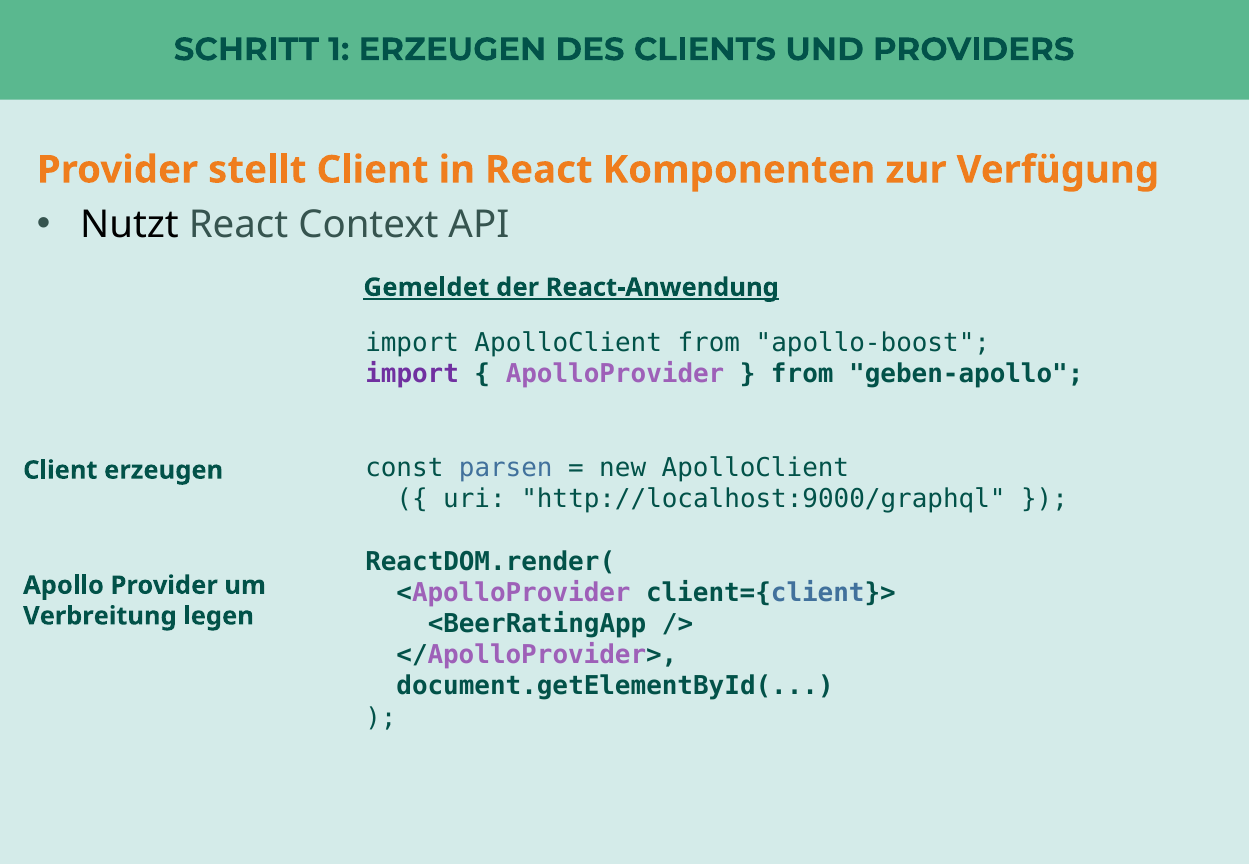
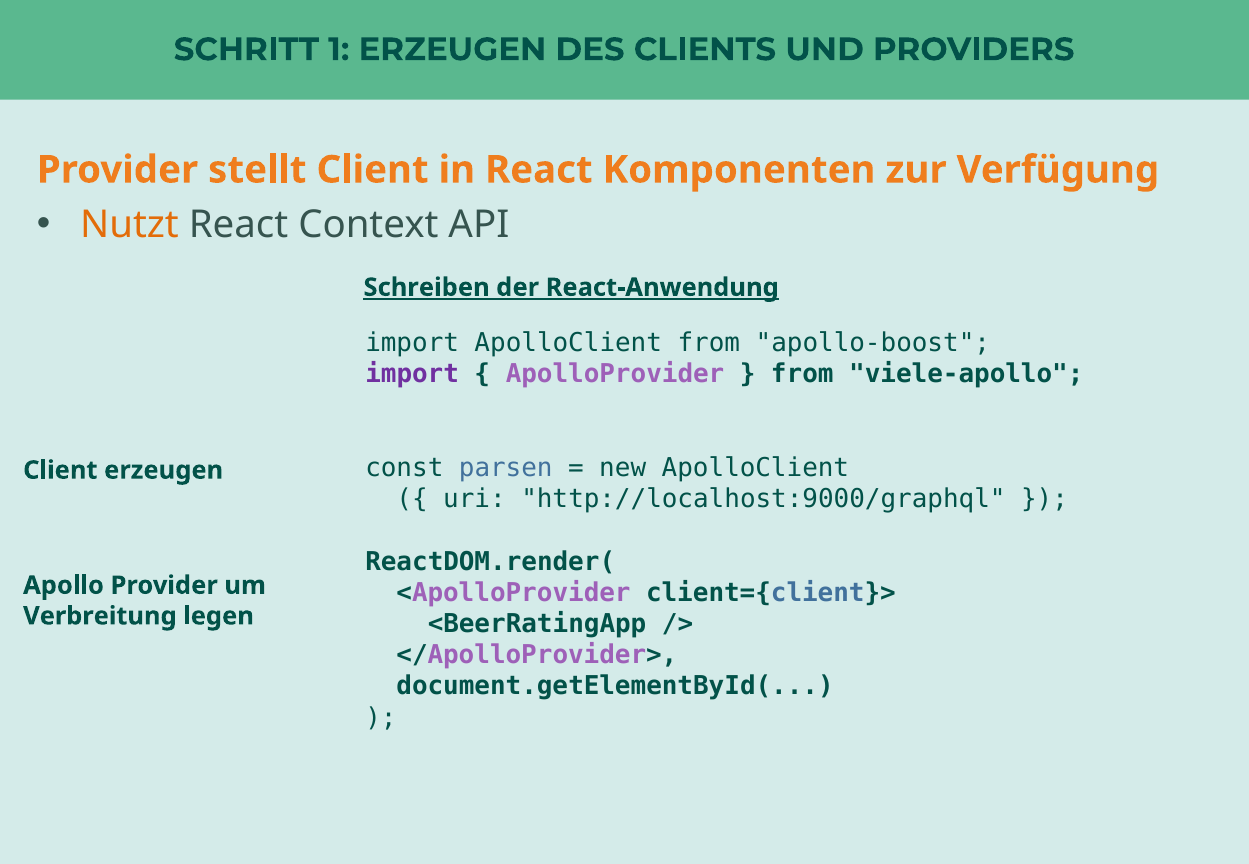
Nutzt colour: black -> orange
Gemeldet: Gemeldet -> Schreiben
geben-apollo: geben-apollo -> viele-apollo
